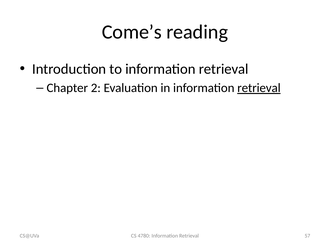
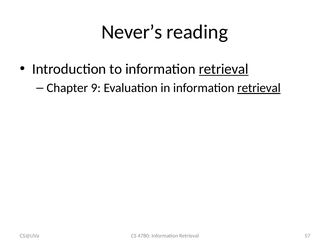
Come’s: Come’s -> Never’s
retrieval at (224, 69) underline: none -> present
2: 2 -> 9
